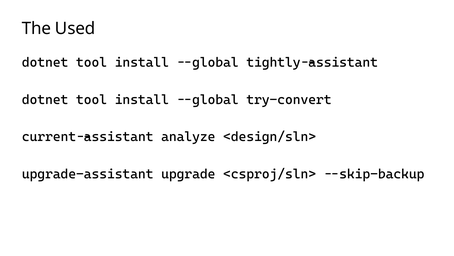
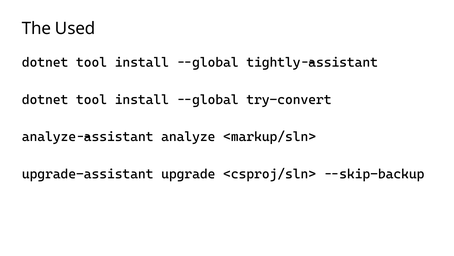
current-assistant: current-assistant -> analyze-assistant
<design/sln>: <design/sln> -> <markup/sln>
